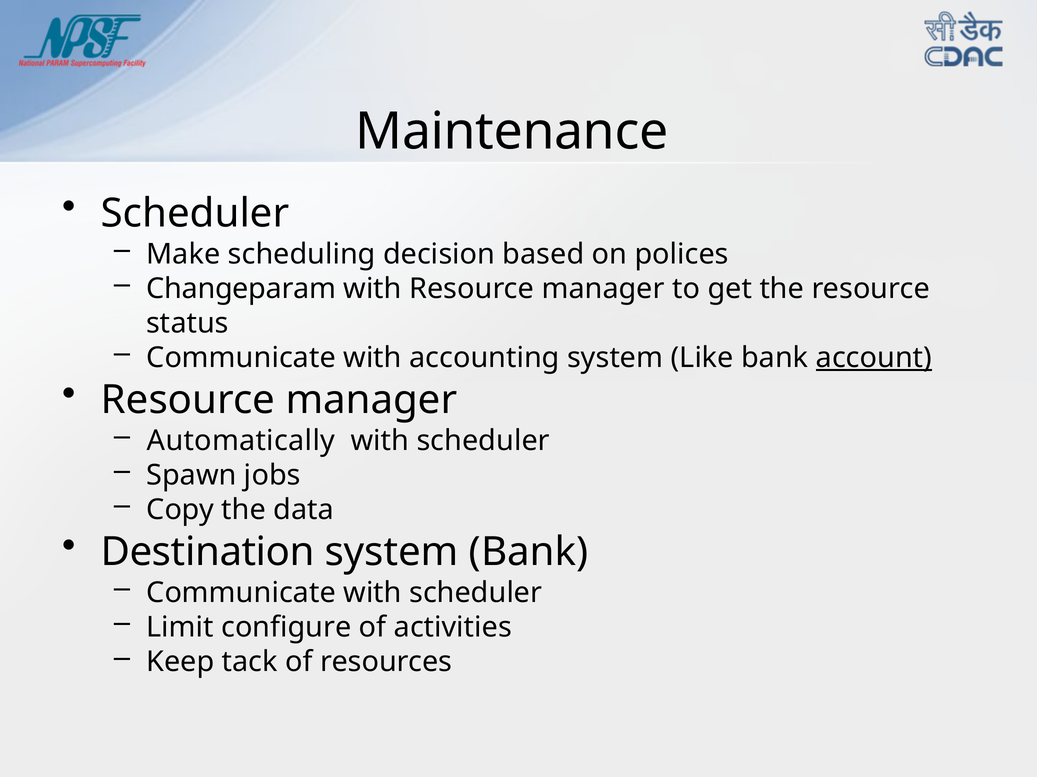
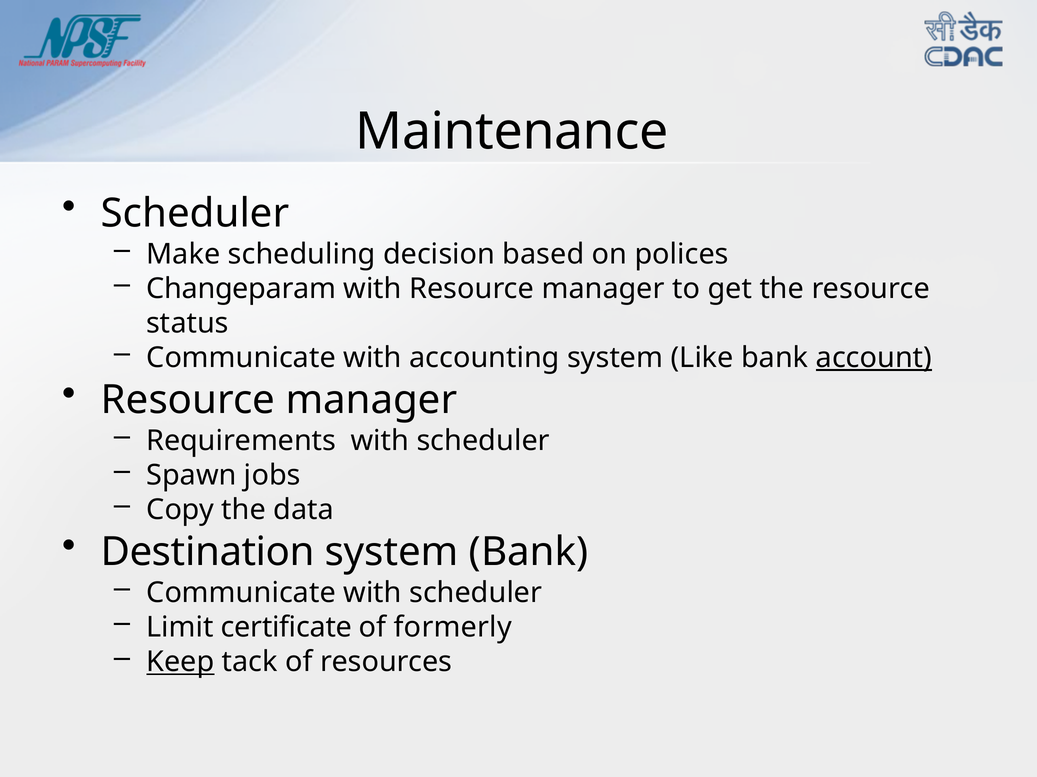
Automatically: Automatically -> Requirements
configure: configure -> certificate
activities: activities -> formerly
Keep underline: none -> present
